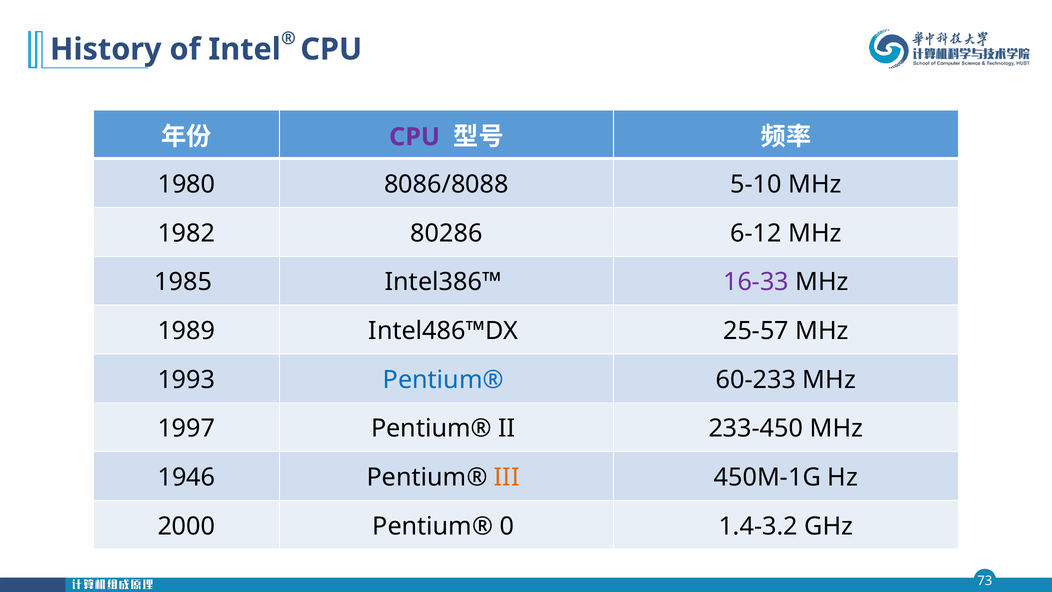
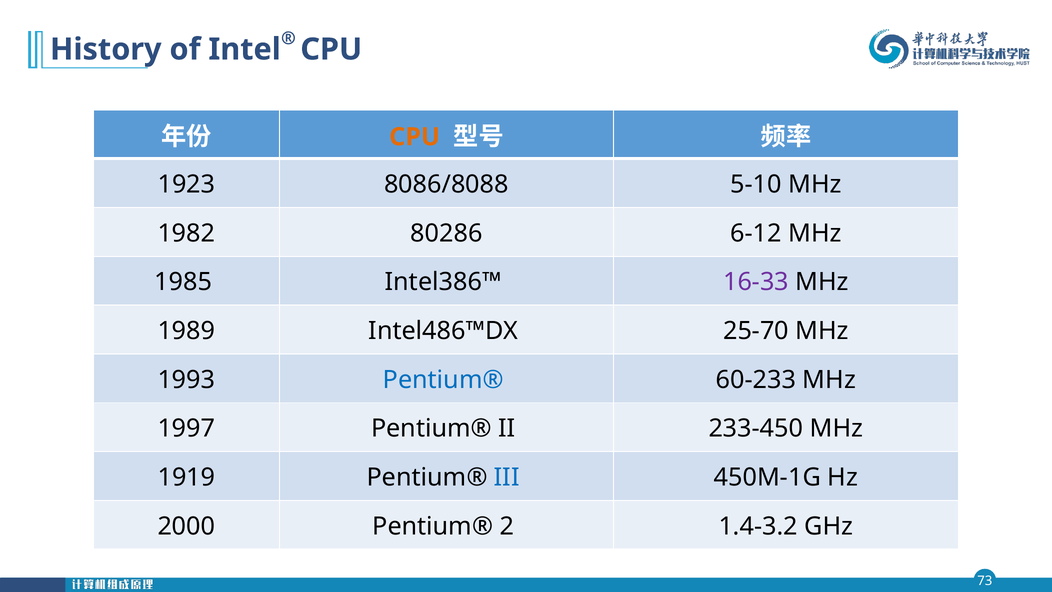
CPU at (415, 137) colour: purple -> orange
1980: 1980 -> 1923
25-57: 25-57 -> 25-70
1946: 1946 -> 1919
III colour: orange -> blue
0: 0 -> 2
